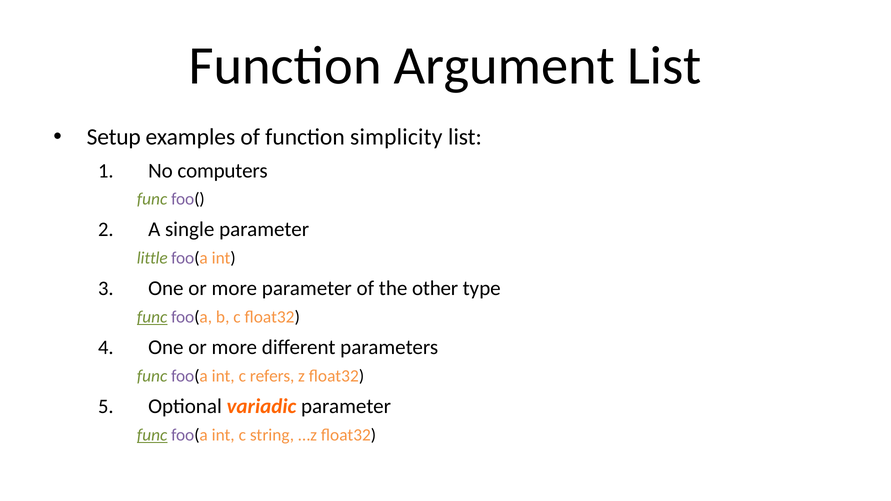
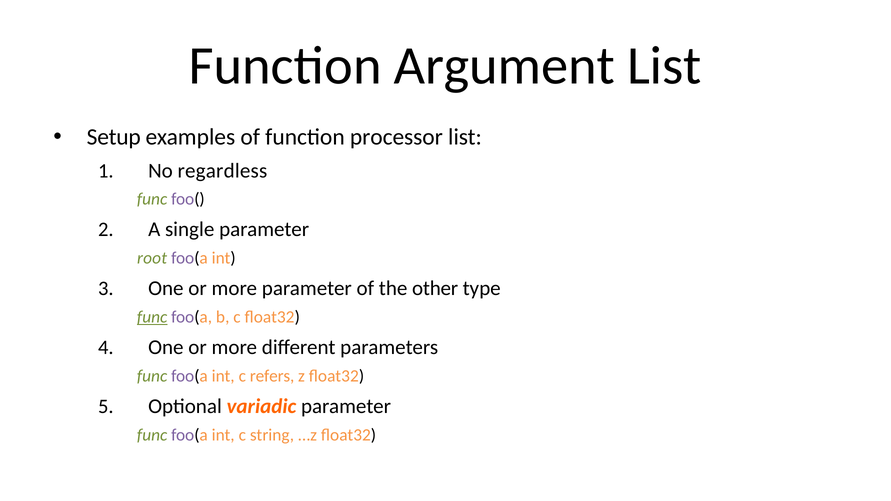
simplicity: simplicity -> processor
computers: computers -> regardless
little: little -> root
func at (152, 435) underline: present -> none
